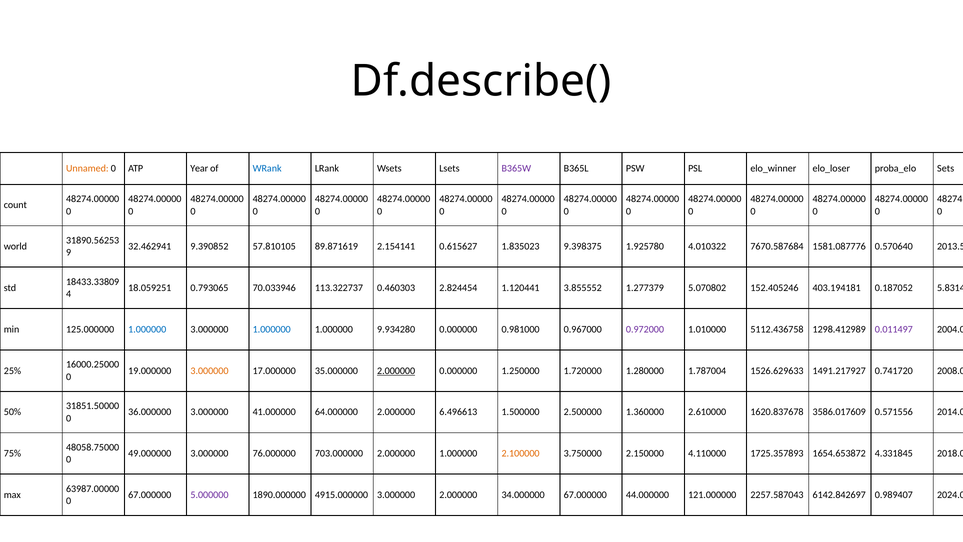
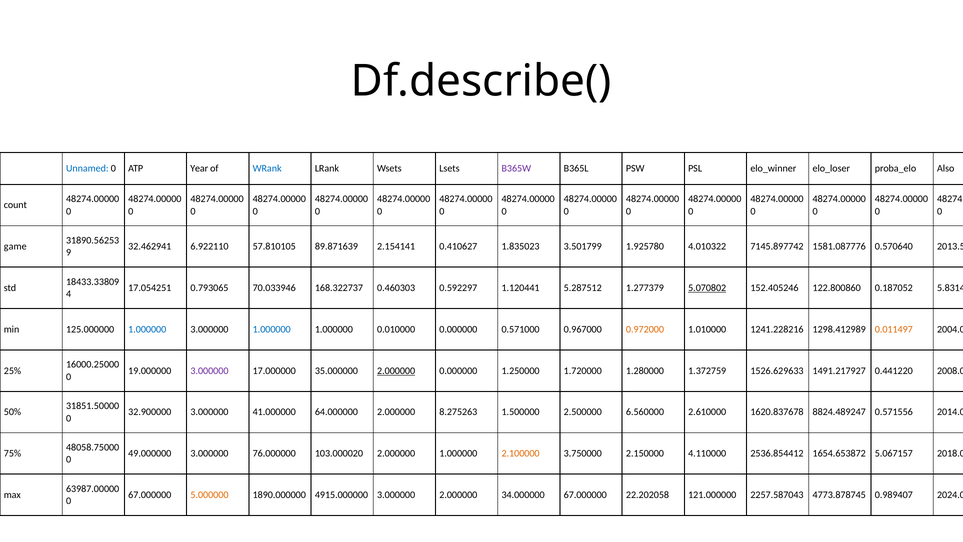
Unnamed colour: orange -> blue
Sets: Sets -> Also
world: world -> game
9.390852: 9.390852 -> 6.922110
89.871619: 89.871619 -> 89.871639
0.615627: 0.615627 -> 0.410627
9.398375: 9.398375 -> 3.501799
7670.587684: 7670.587684 -> 7145.897742
18.059251: 18.059251 -> 17.054251
113.322737: 113.322737 -> 168.322737
2.824454: 2.824454 -> 0.592297
3.855552: 3.855552 -> 5.287512
5.070802 underline: none -> present
403.194181: 403.194181 -> 122.800860
9.934280: 9.934280 -> 0.010000
0.981000: 0.981000 -> 0.571000
0.972000 colour: purple -> orange
5112.436758: 5112.436758 -> 1241.228216
0.011497 colour: purple -> orange
3.000000 at (209, 371) colour: orange -> purple
1.787004: 1.787004 -> 1.372759
0.741720: 0.741720 -> 0.441220
36.000000: 36.000000 -> 32.900000
6.496613: 6.496613 -> 8.275263
1.360000: 1.360000 -> 6.560000
3586.017609: 3586.017609 -> 8824.489247
703.000000: 703.000000 -> 103.000020
1725.357893: 1725.357893 -> 2536.854412
4.331845: 4.331845 -> 5.067157
5.000000 colour: purple -> orange
44.000000: 44.000000 -> 22.202058
6142.842697: 6142.842697 -> 4773.878745
